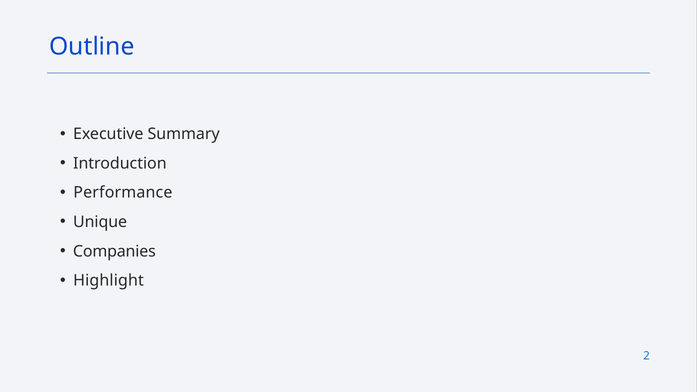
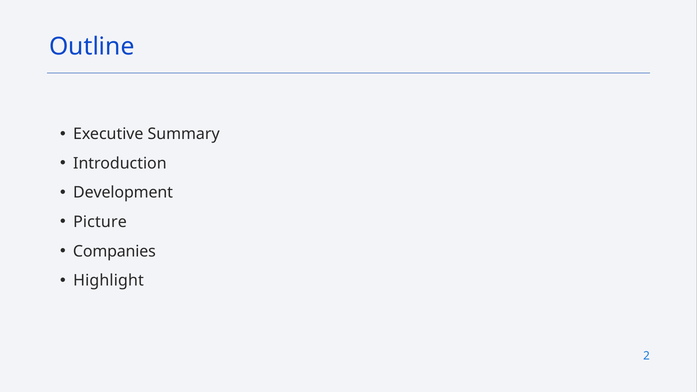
Performance: Performance -> Development
Unique: Unique -> Picture
